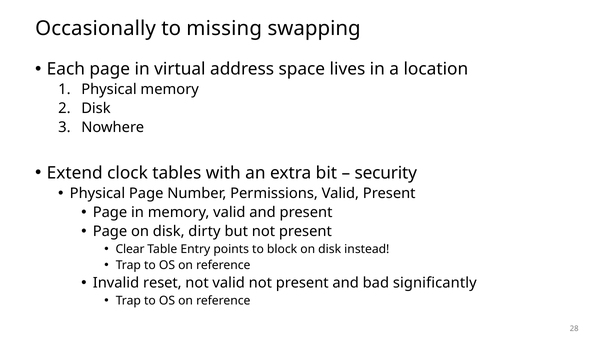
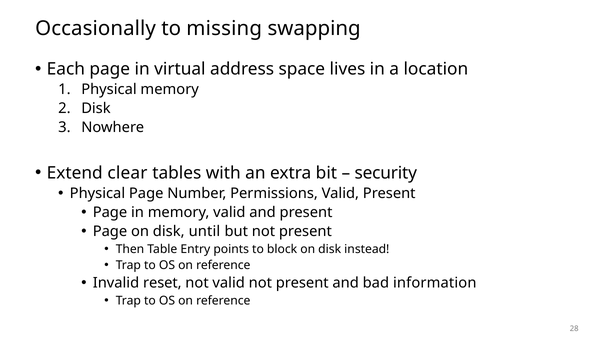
clock: clock -> clear
dirty: dirty -> until
Clear: Clear -> Then
significantly: significantly -> information
